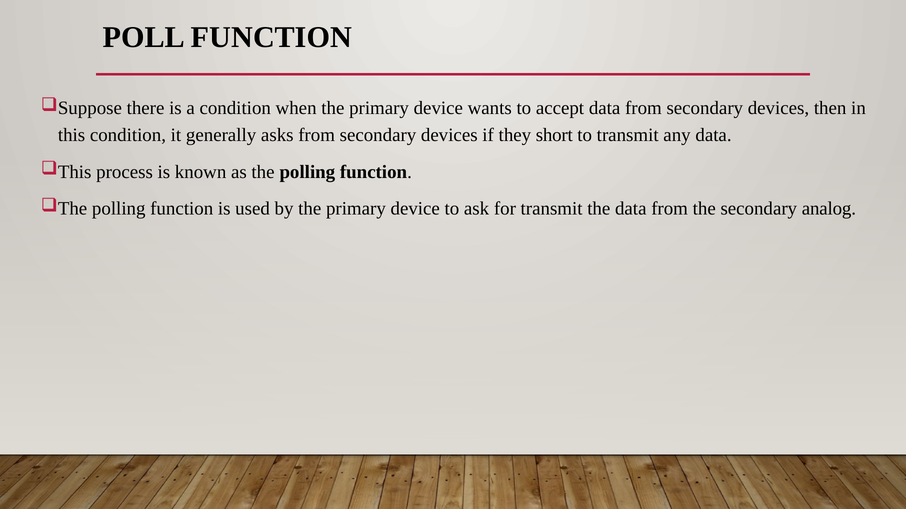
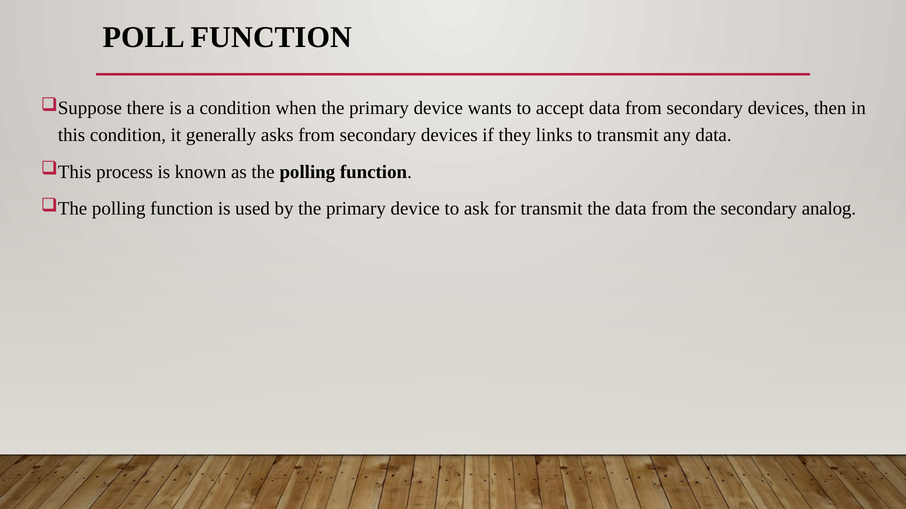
short: short -> links
